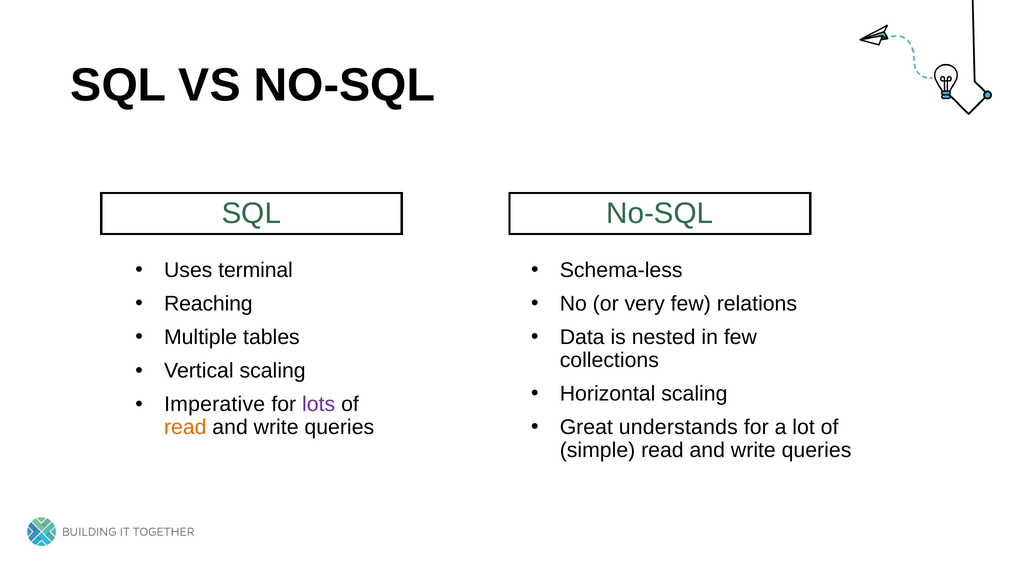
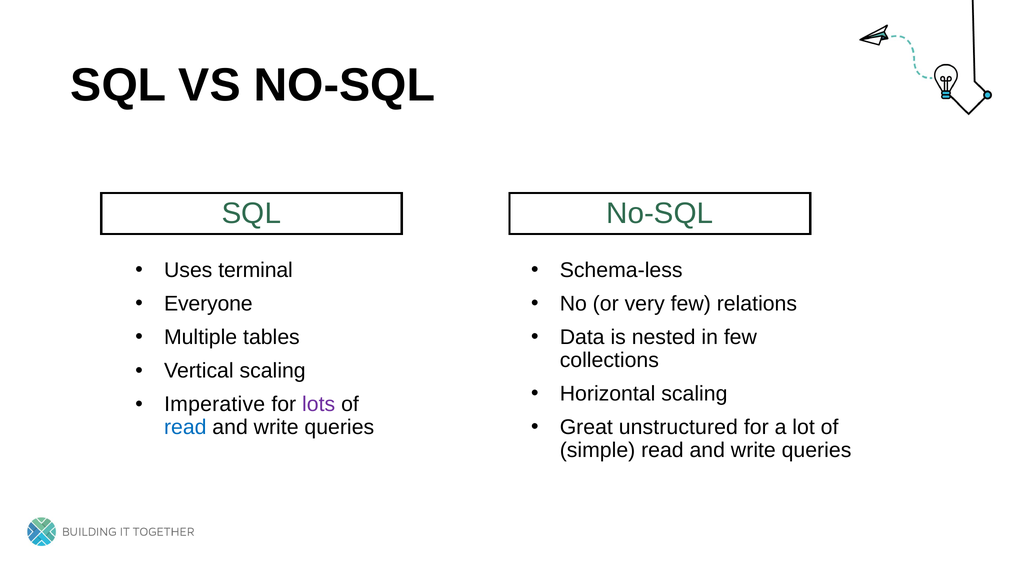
Reaching: Reaching -> Everyone
understands: understands -> unstructured
read at (185, 427) colour: orange -> blue
